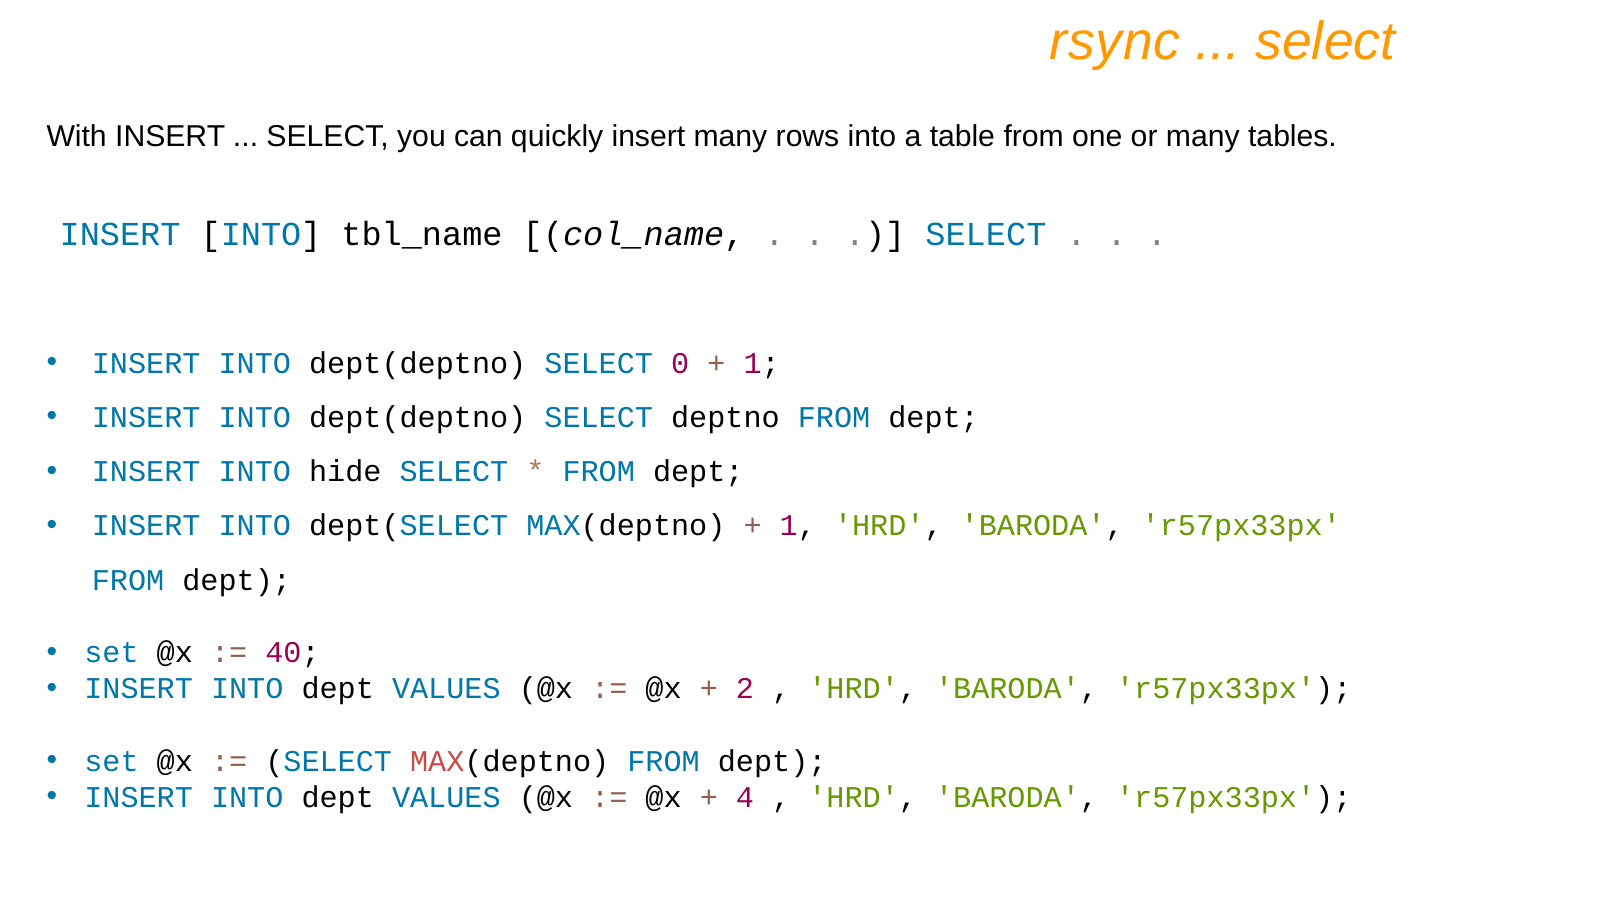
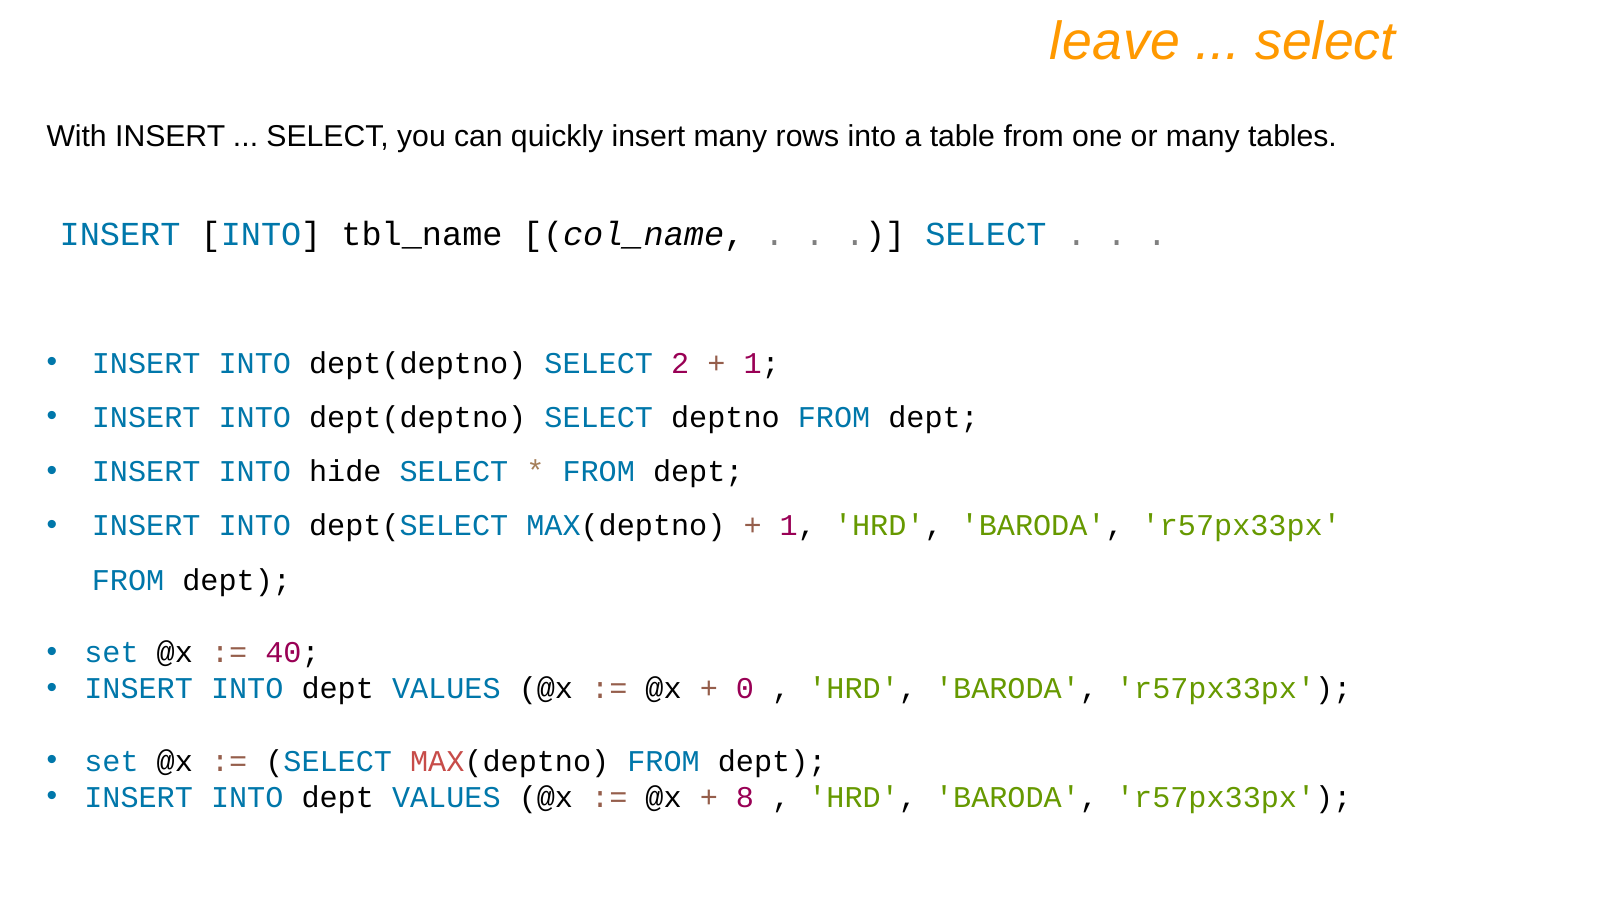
rsync: rsync -> leave
0: 0 -> 2
2: 2 -> 0
4: 4 -> 8
